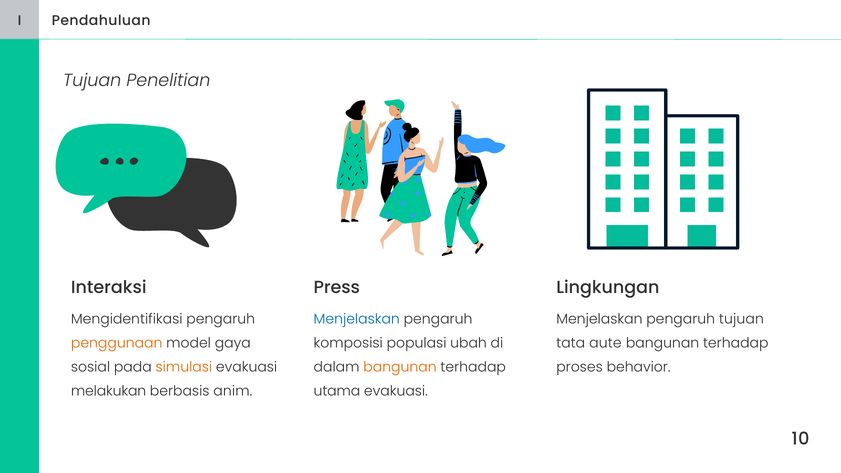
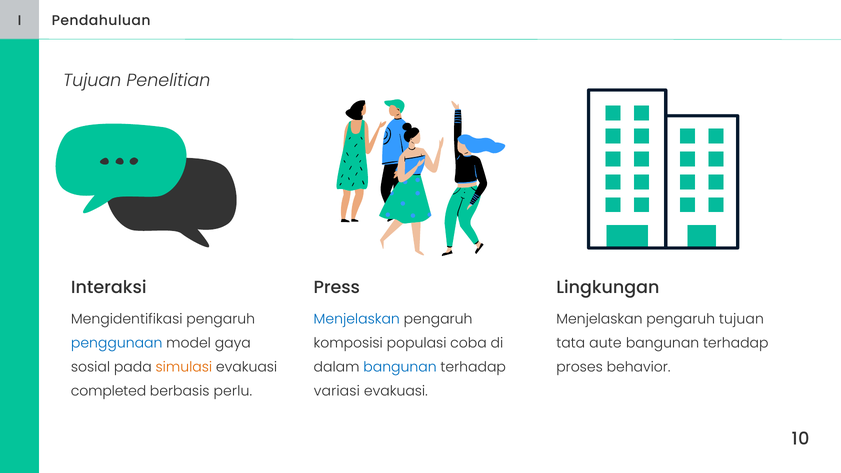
penggunaan colour: orange -> blue
ubah: ubah -> coba
bangunan at (400, 367) colour: orange -> blue
melakukan: melakukan -> completed
anim: anim -> perlu
utama: utama -> variasi
